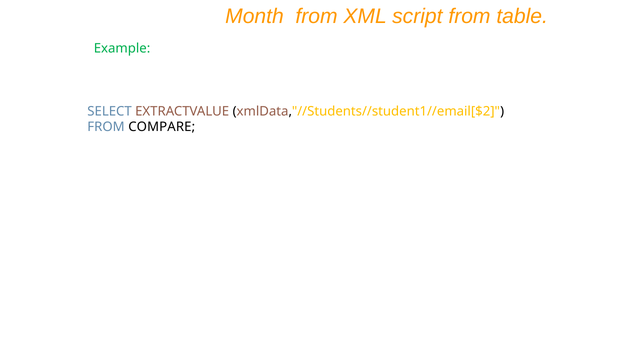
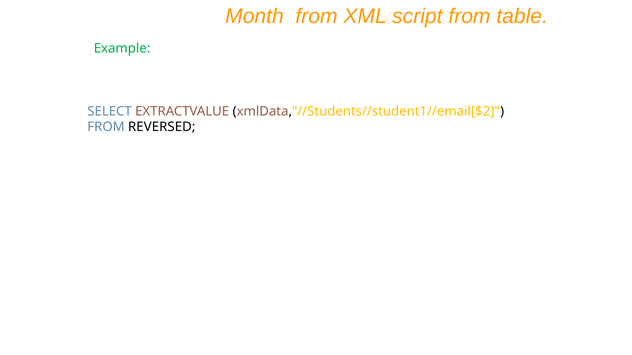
COMPARE: COMPARE -> REVERSED
